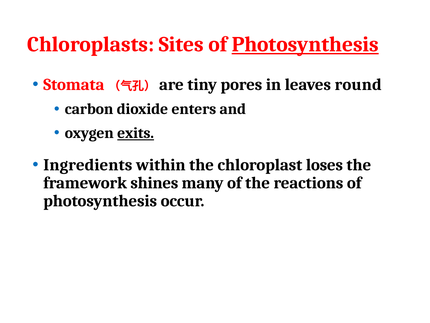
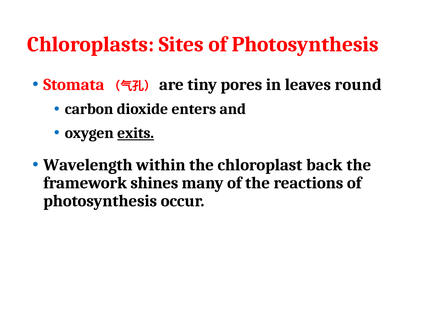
Photosynthesis at (305, 44) underline: present -> none
Ingredients: Ingredients -> Wavelength
loses: loses -> back
